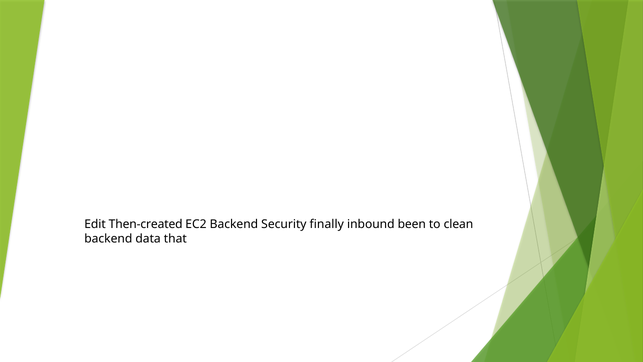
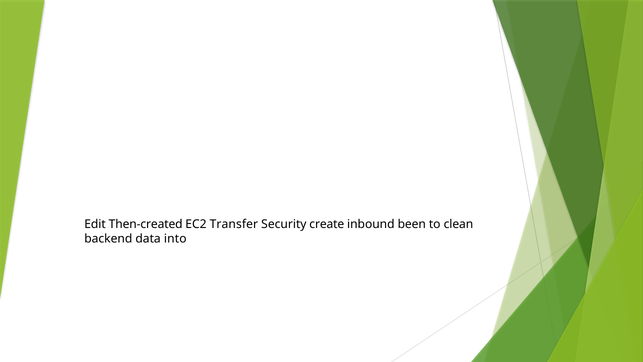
EC2 Backend: Backend -> Transfer
finally: finally -> create
that: that -> into
